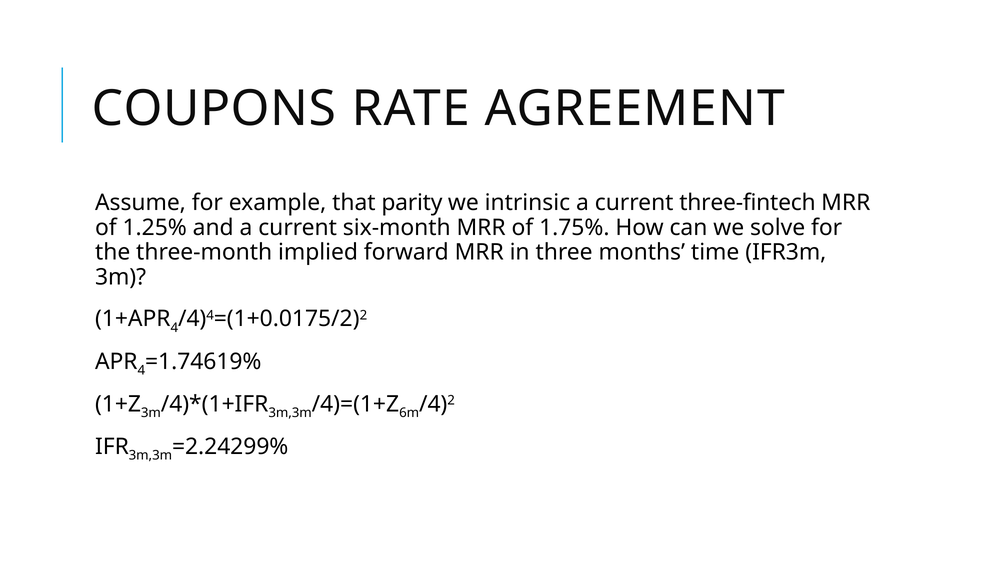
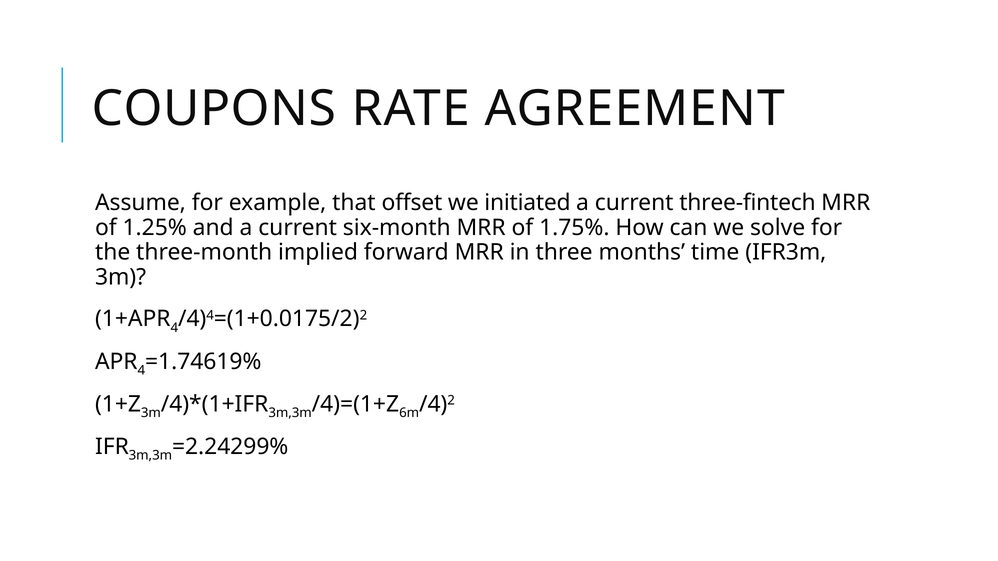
parity: parity -> offset
intrinsic: intrinsic -> initiated
